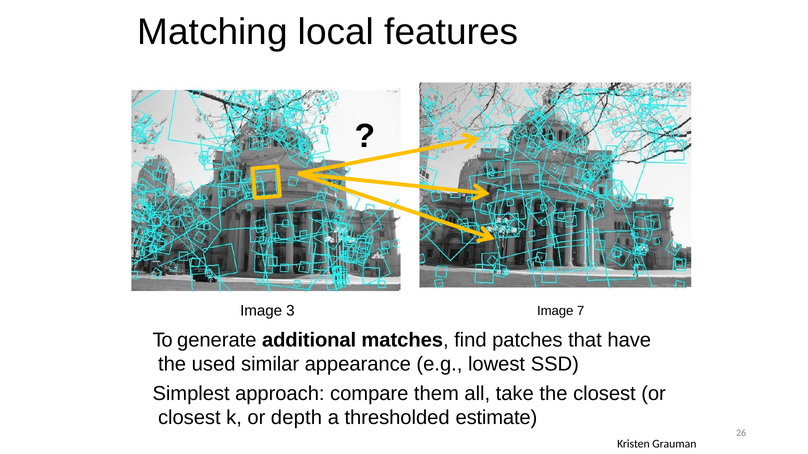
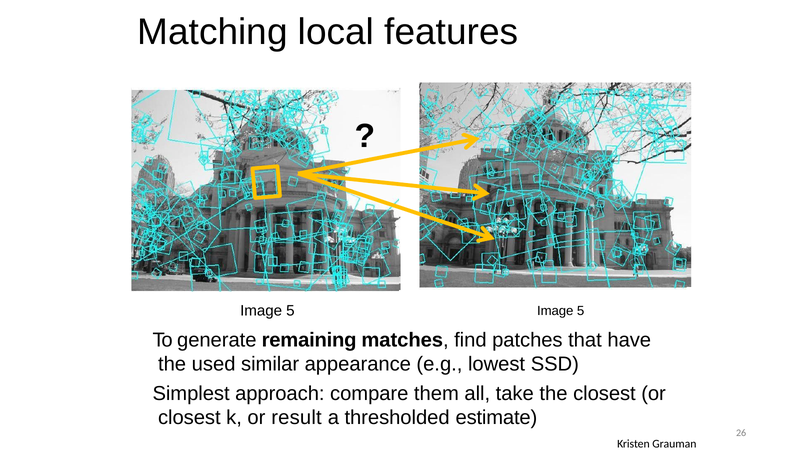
3 at (290, 311): 3 -> 5
7 at (581, 311): 7 -> 5
additional: additional -> remaining
depth: depth -> result
